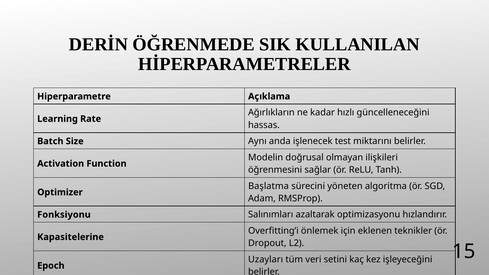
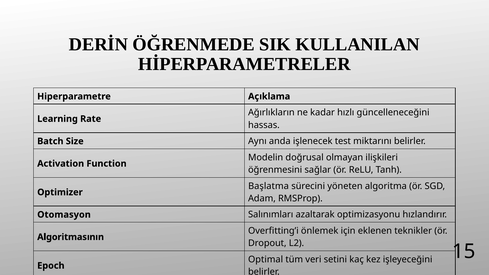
Fonksiyonu: Fonksiyonu -> Otomasyon
Kapasitelerine: Kapasitelerine -> Algoritmasının
Uzayları: Uzayları -> Optimal
